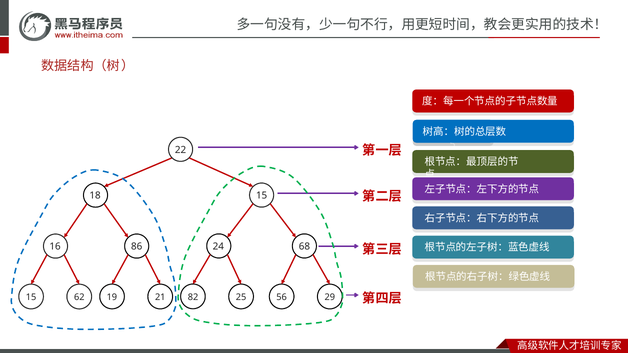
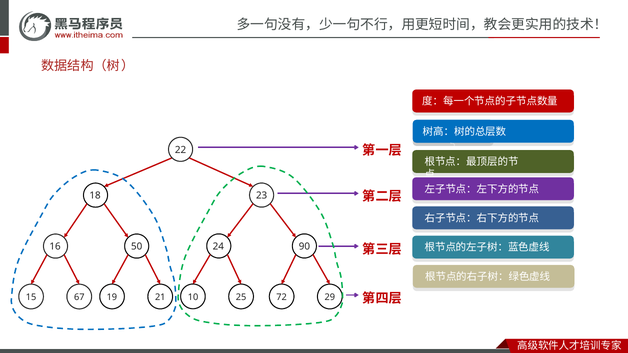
18 15: 15 -> 23
86: 86 -> 50
68: 68 -> 90
62: 62 -> 67
82: 82 -> 10
56: 56 -> 72
